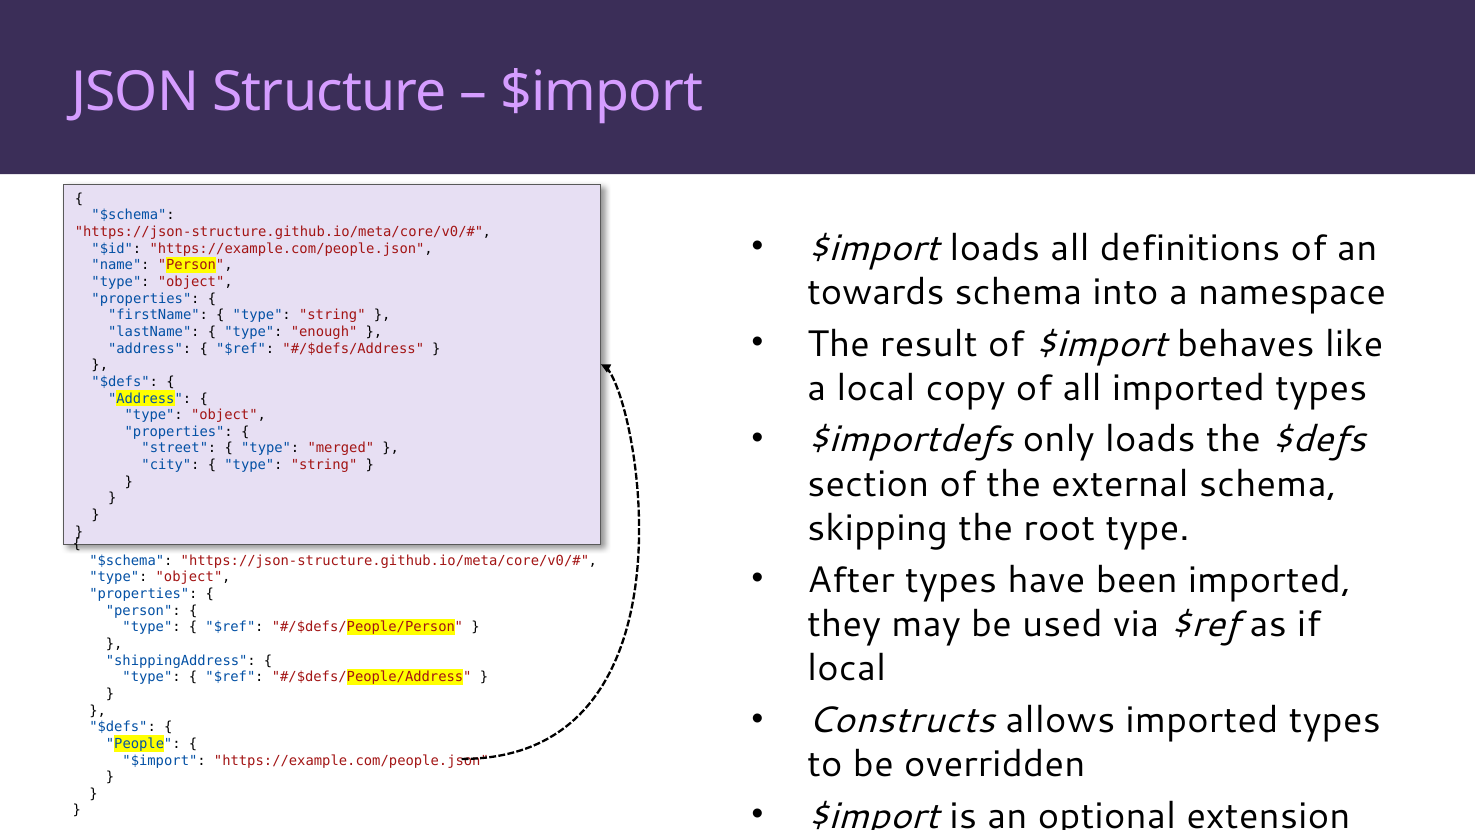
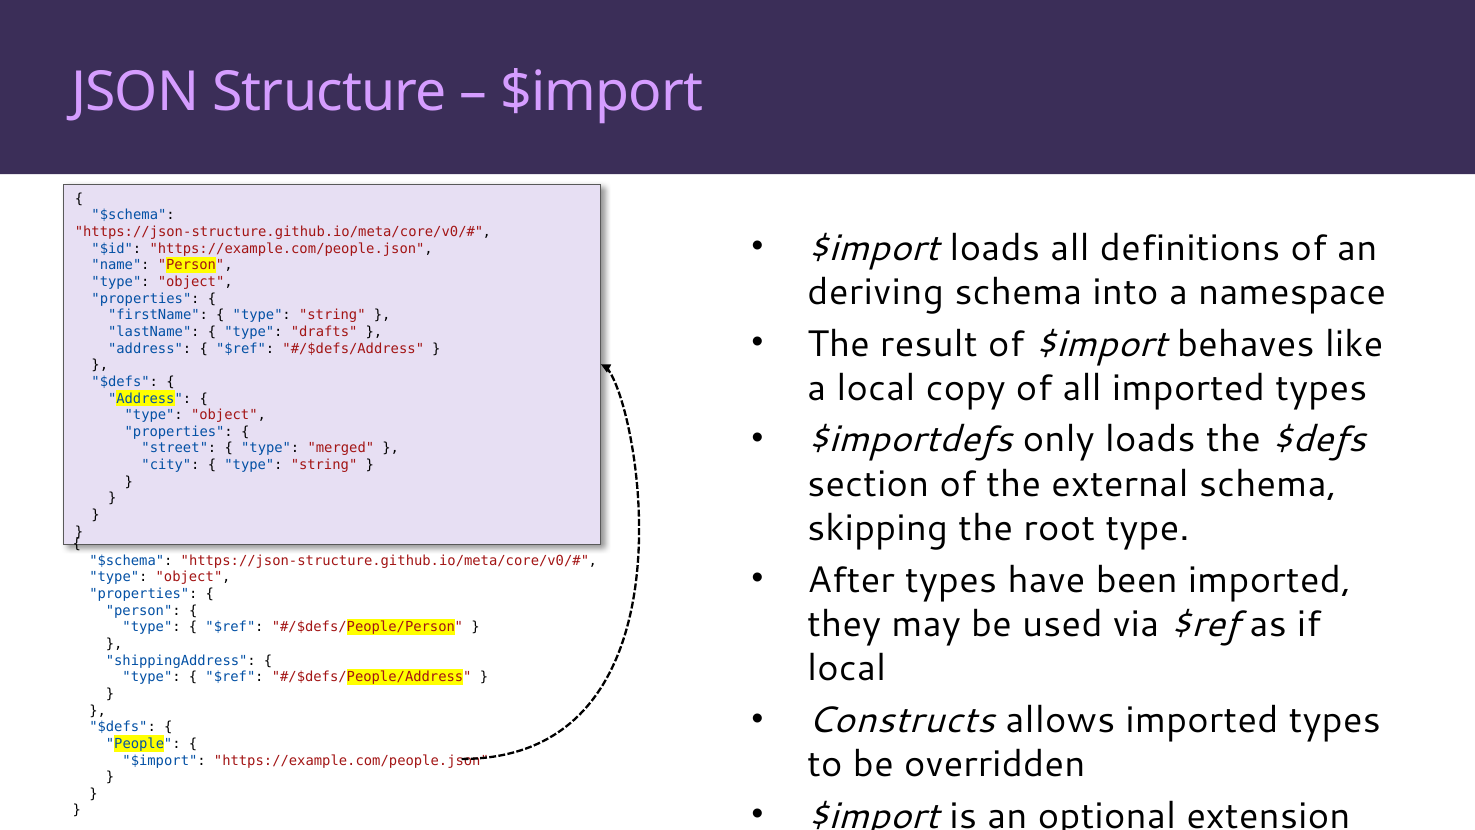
towards: towards -> deriving
enough: enough -> drafts
